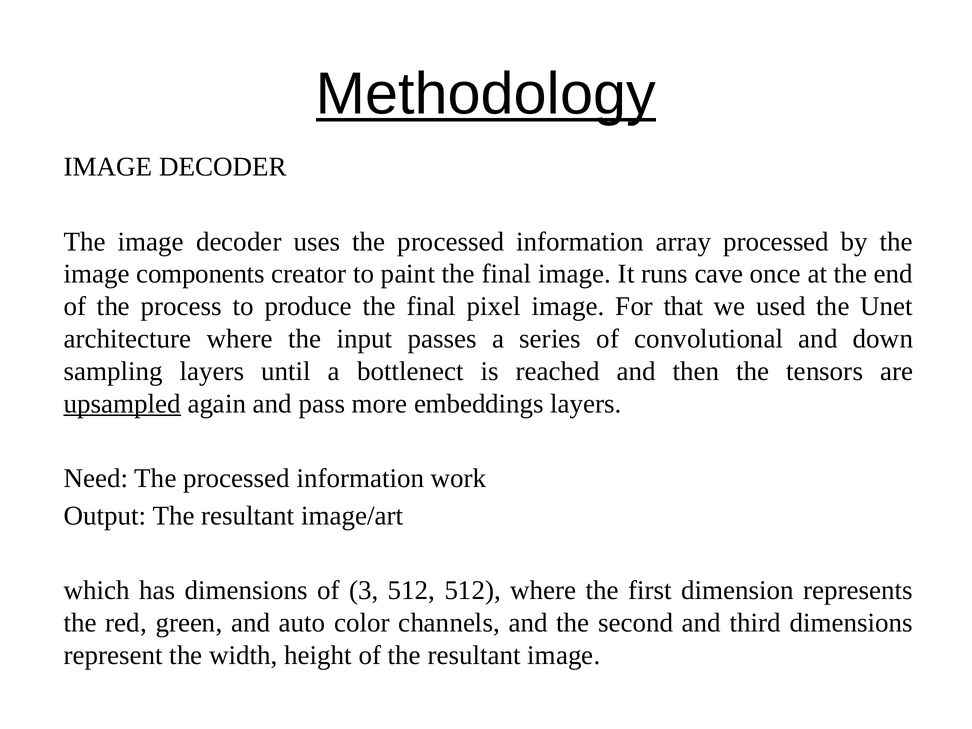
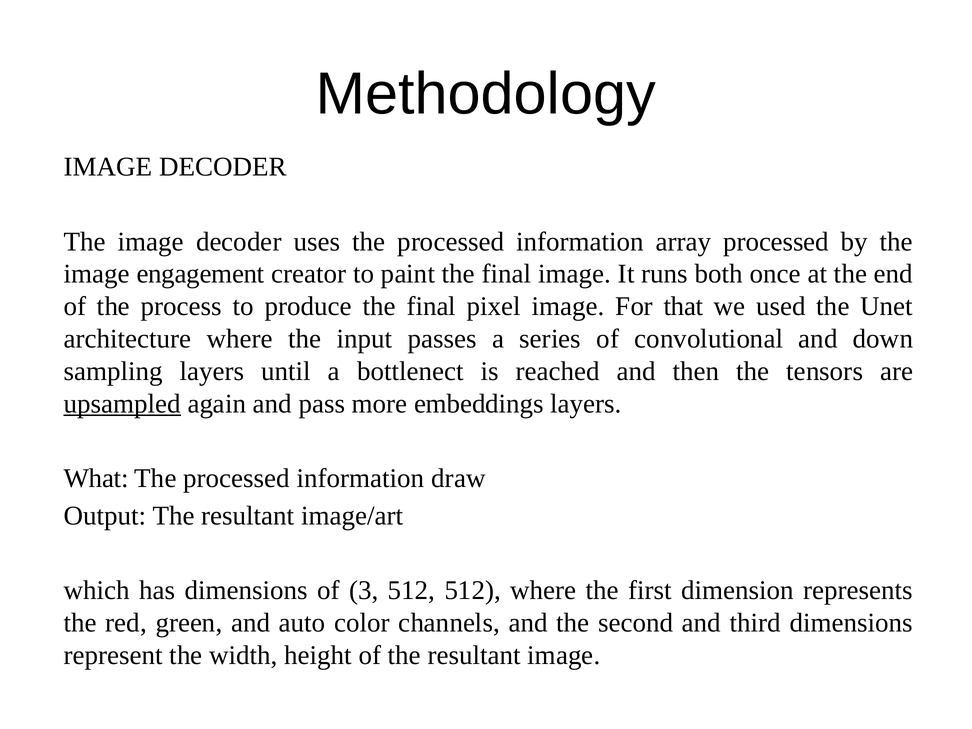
Methodology underline: present -> none
components: components -> engagement
cave: cave -> both
Need: Need -> What
work: work -> draw
